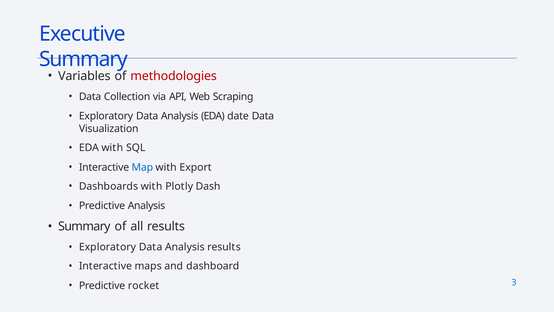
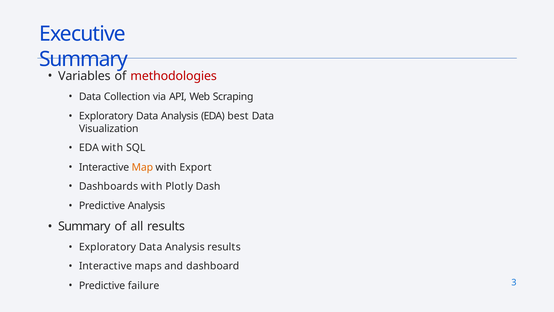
date: date -> best
Map colour: blue -> orange
rocket: rocket -> failure
